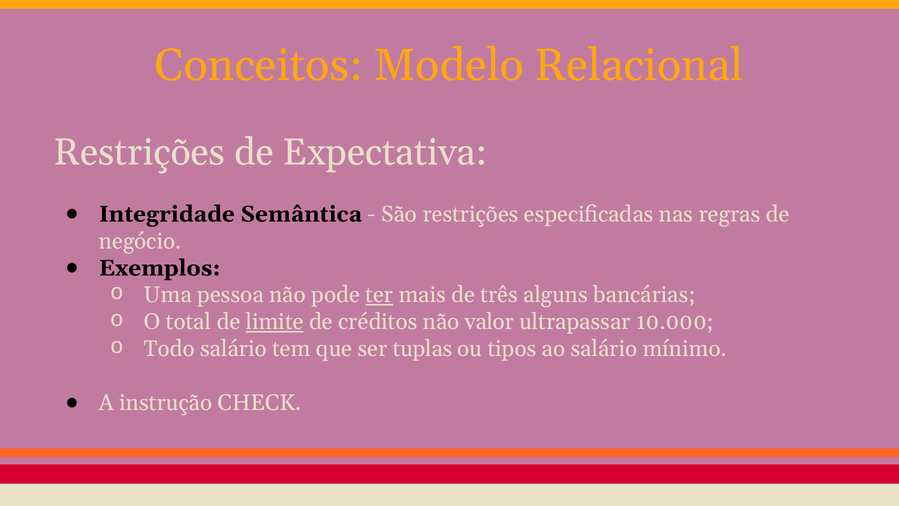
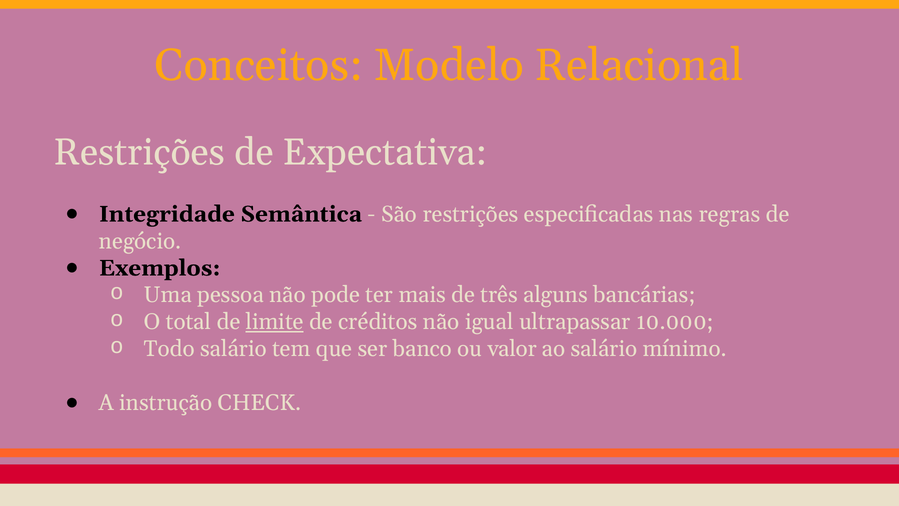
ter underline: present -> none
valor: valor -> igual
tuplas: tuplas -> banco
tipos: tipos -> valor
